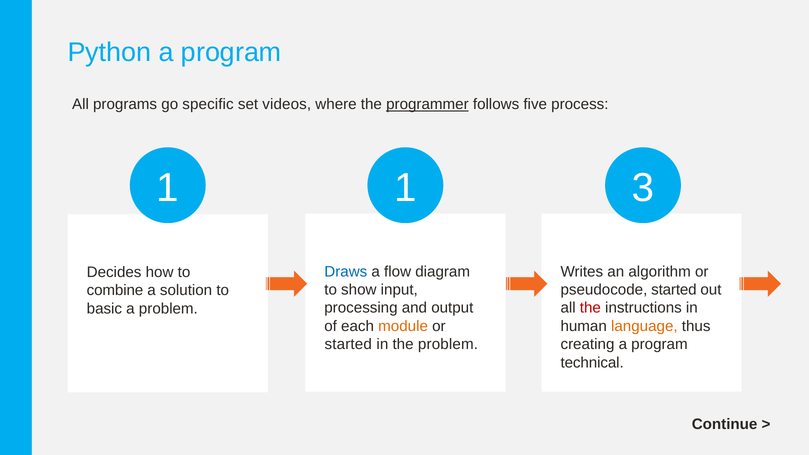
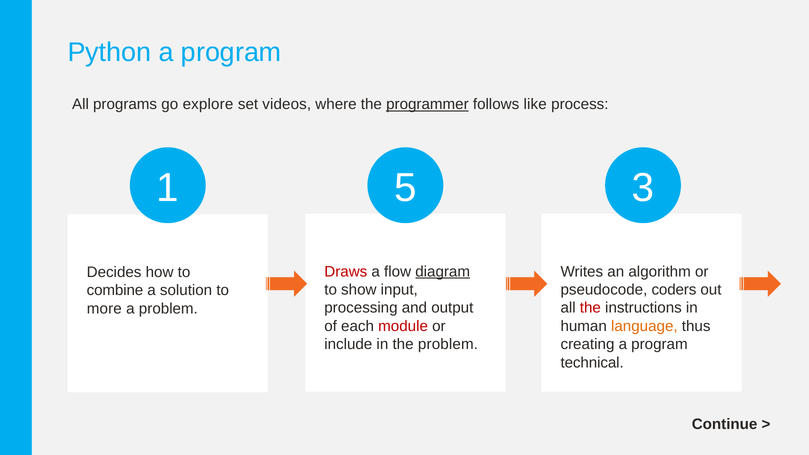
specific: specific -> explore
five: five -> like
1 1: 1 -> 5
Draws colour: blue -> red
diagram underline: none -> present
pseudocode started: started -> coders
basic: basic -> more
module colour: orange -> red
started at (348, 344): started -> include
